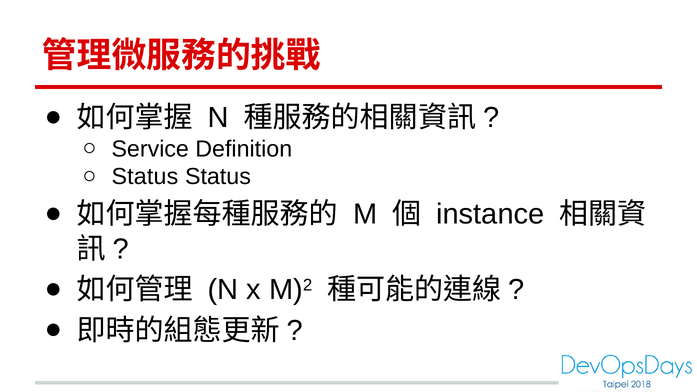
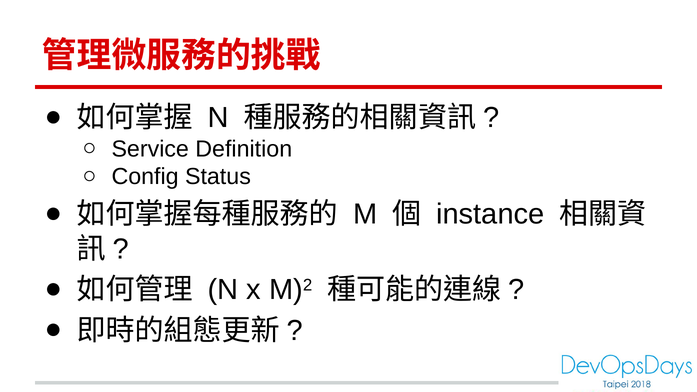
Status at (145, 177): Status -> Config
